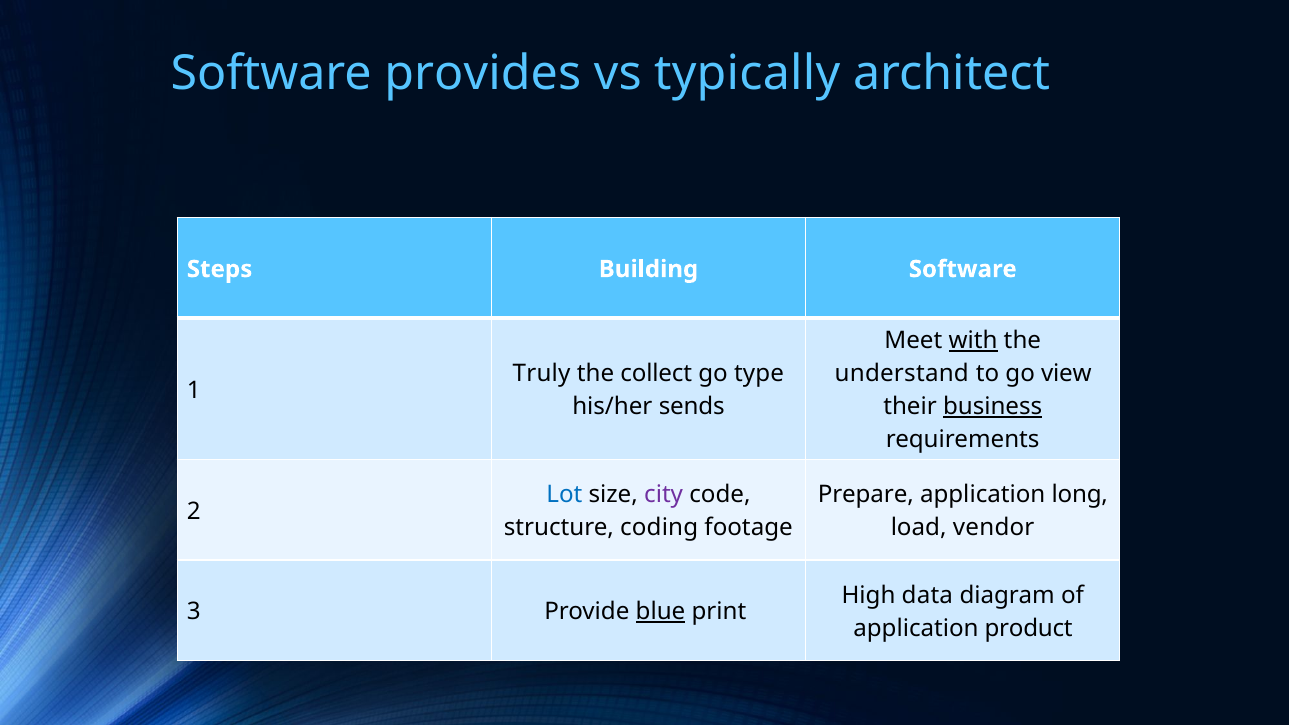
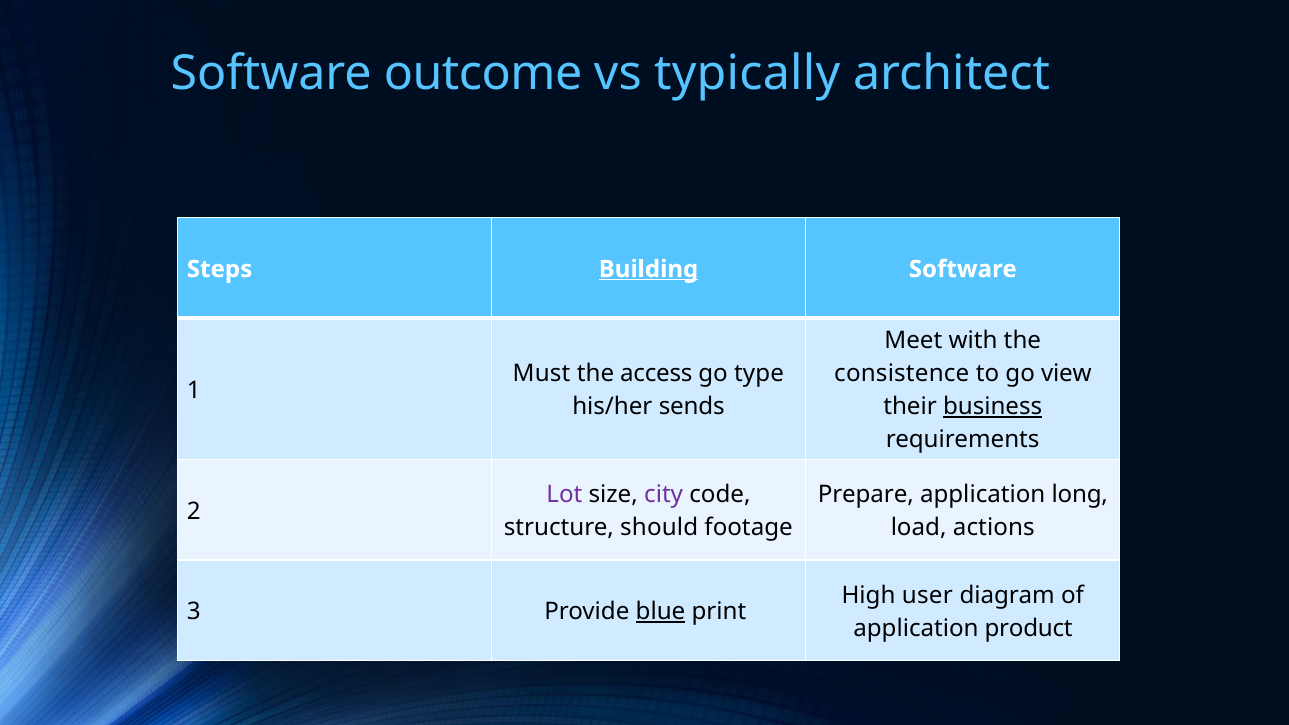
provides: provides -> outcome
Building underline: none -> present
with underline: present -> none
Truly: Truly -> Must
collect: collect -> access
understand: understand -> consistence
Lot colour: blue -> purple
coding: coding -> should
vendor: vendor -> actions
data: data -> user
